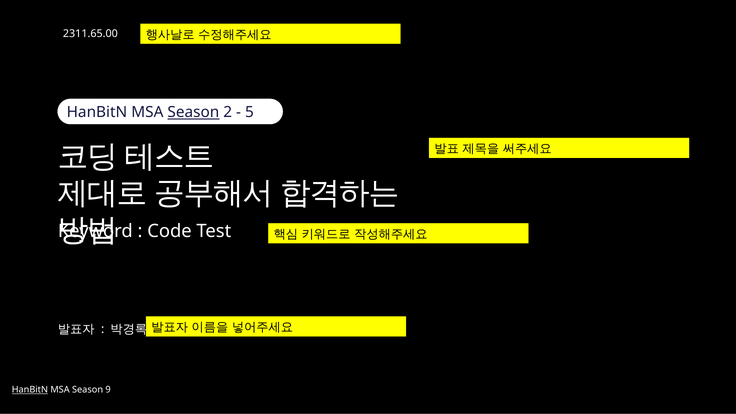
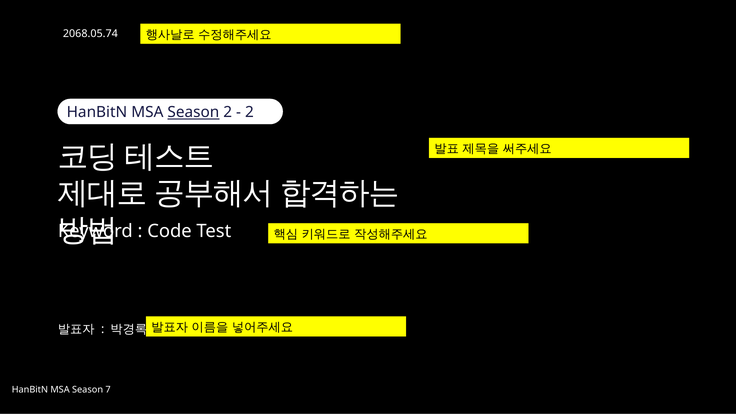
2311.65.00: 2311.65.00 -> 2068.05.74
5 at (249, 112): 5 -> 2
HanBitN at (30, 390) underline: present -> none
9: 9 -> 7
